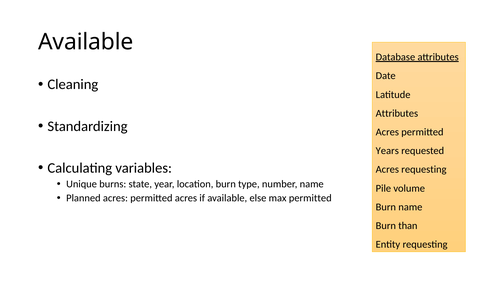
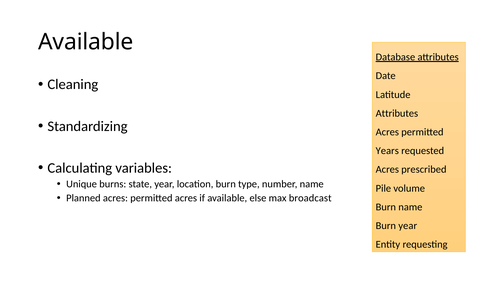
Acres requesting: requesting -> prescribed
max permitted: permitted -> broadcast
Burn than: than -> year
